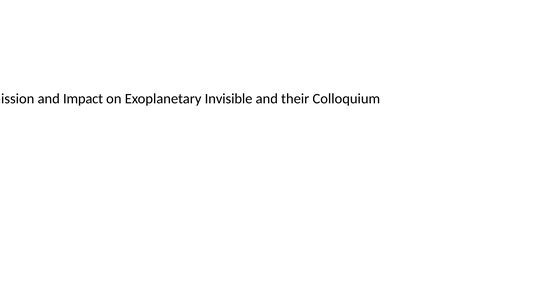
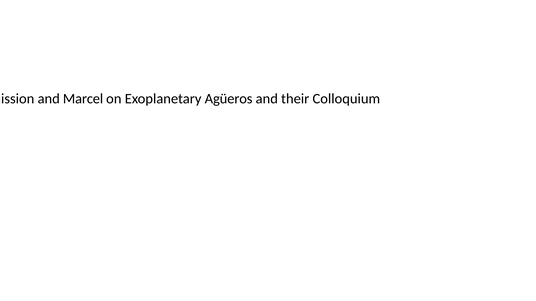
and Impact: Impact -> Marcel
Exoplanetary Invisible: Invisible -> Agüeros
